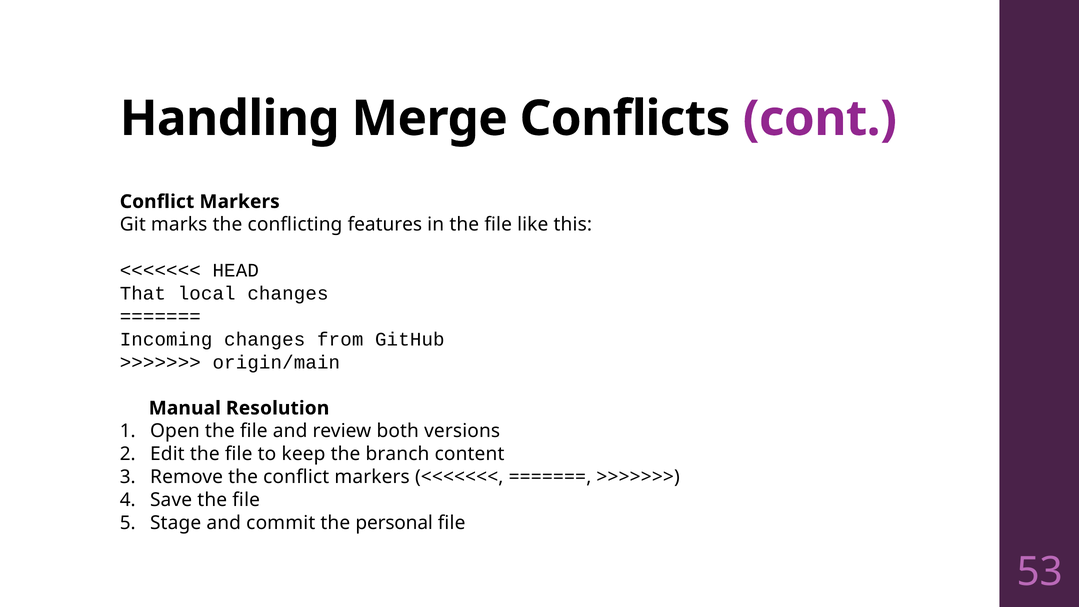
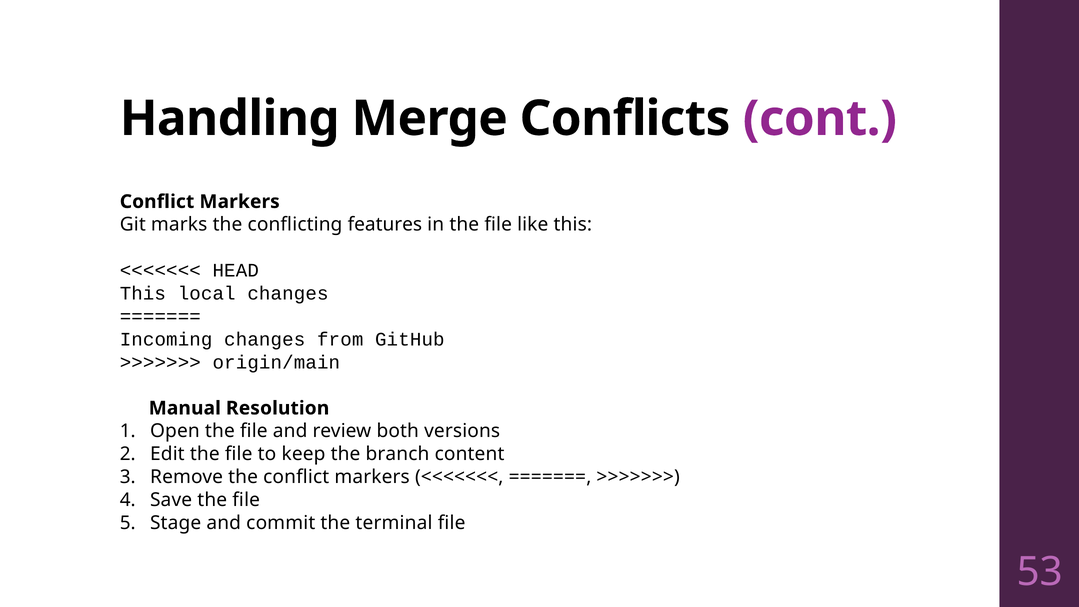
That at (143, 293): That -> This
personal: personal -> terminal
